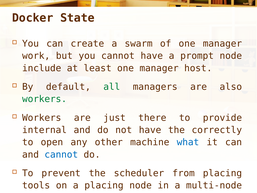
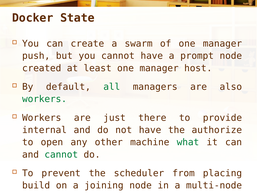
work: work -> push
include: include -> created
correctly: correctly -> authorize
what colour: blue -> green
cannot at (61, 154) colour: blue -> green
tools: tools -> build
a placing: placing -> joining
